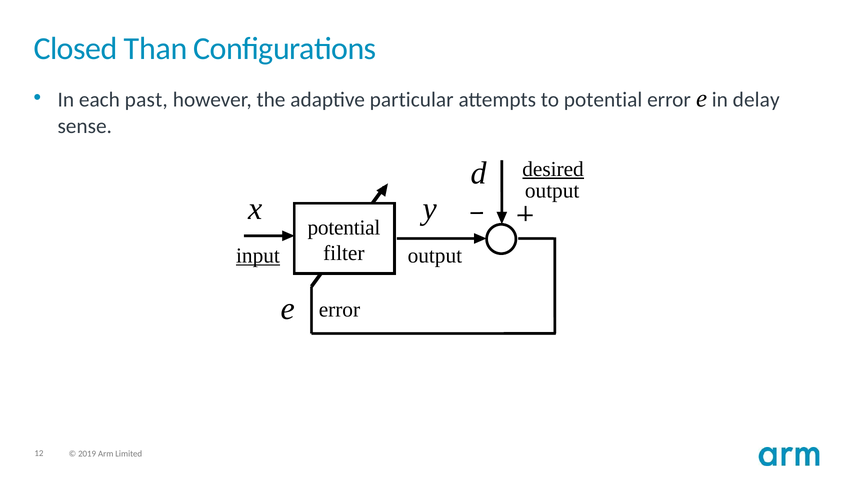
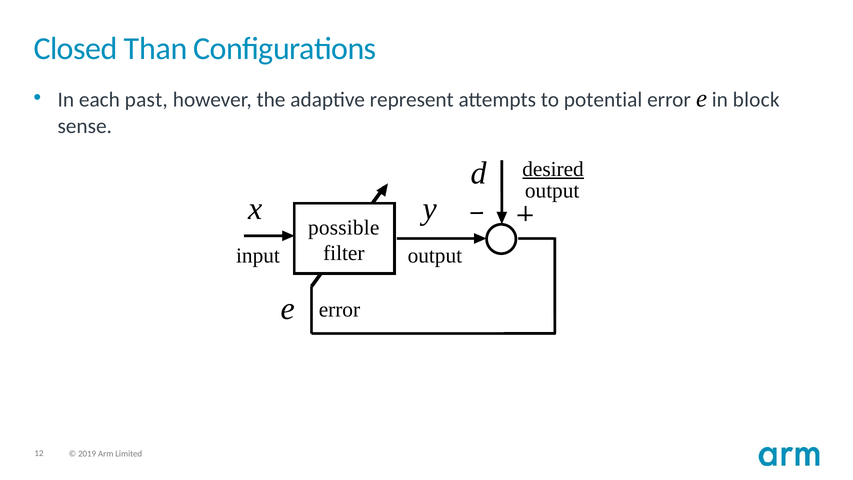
particular: particular -> represent
delay: delay -> block
potential at (344, 228): potential -> possible
input underline: present -> none
